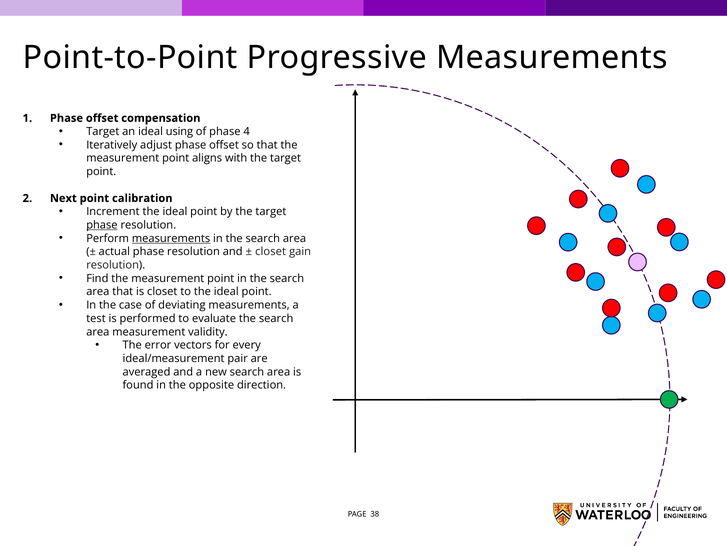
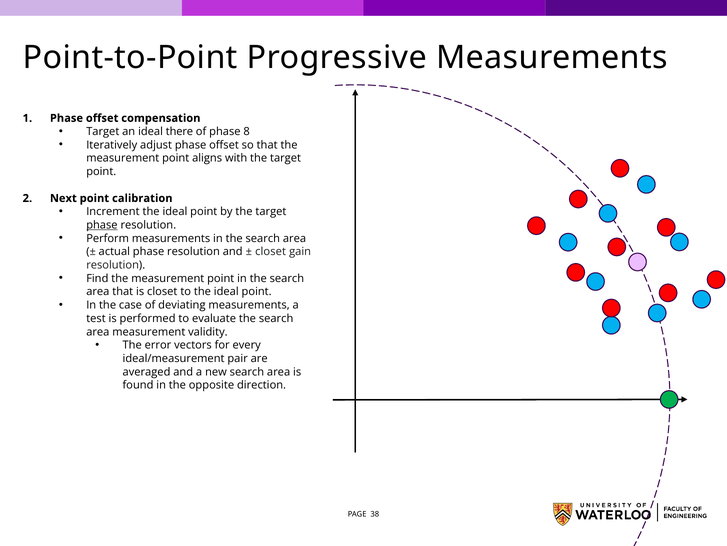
using: using -> there
4: 4 -> 8
measurements at (171, 238) underline: present -> none
